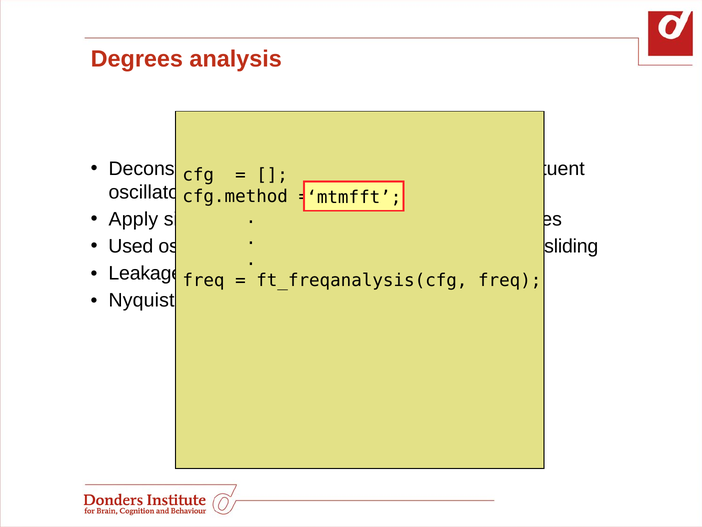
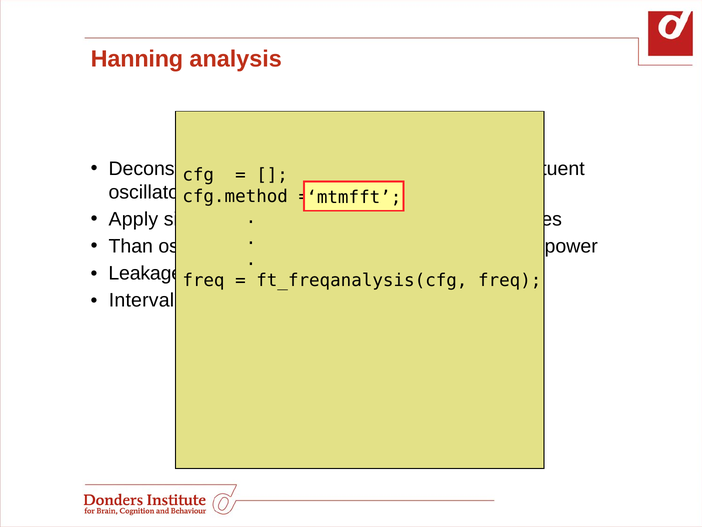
Degrees: Degrees -> Hanning
Used: Used -> Than
sliding: sliding -> power
Nyquist: Nyquist -> Interval
